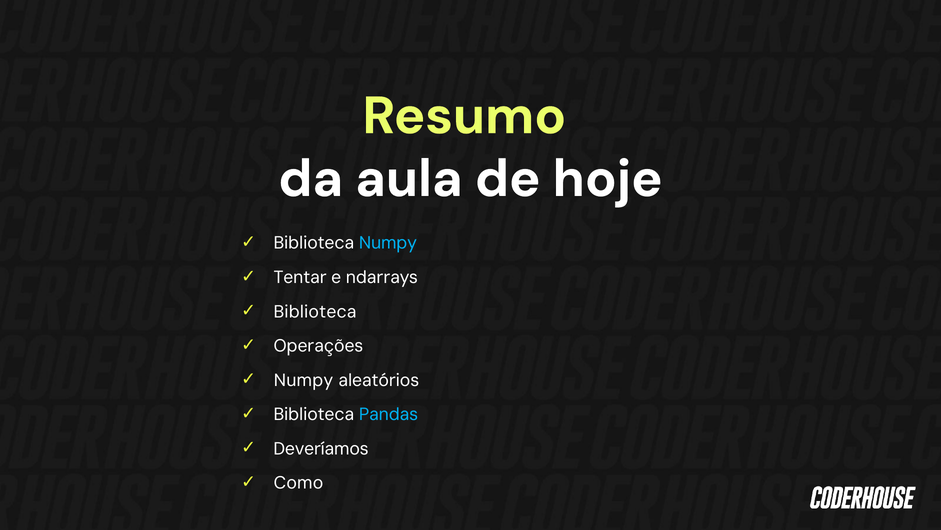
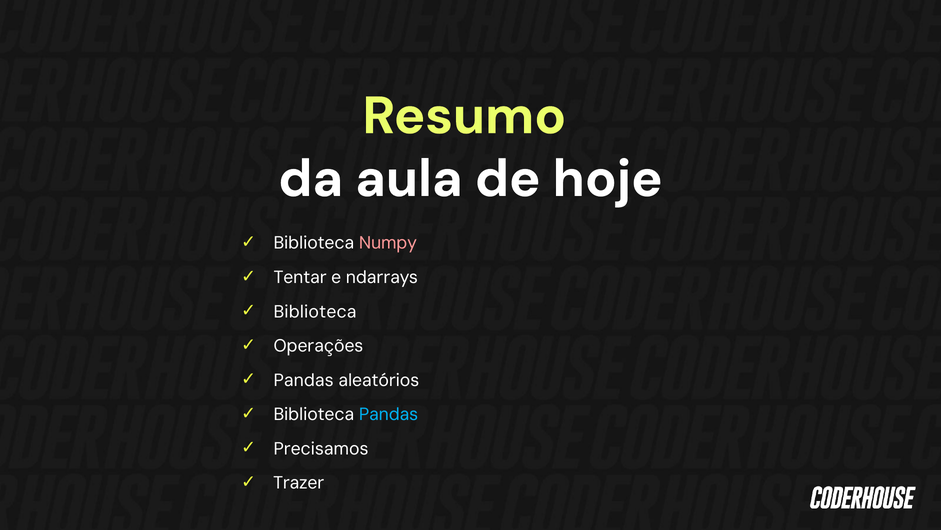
Numpy at (388, 243) colour: light blue -> pink
Numpy at (304, 380): Numpy -> Pandas
Deveríamos: Deveríamos -> Precisamos
Como: Como -> Trazer
